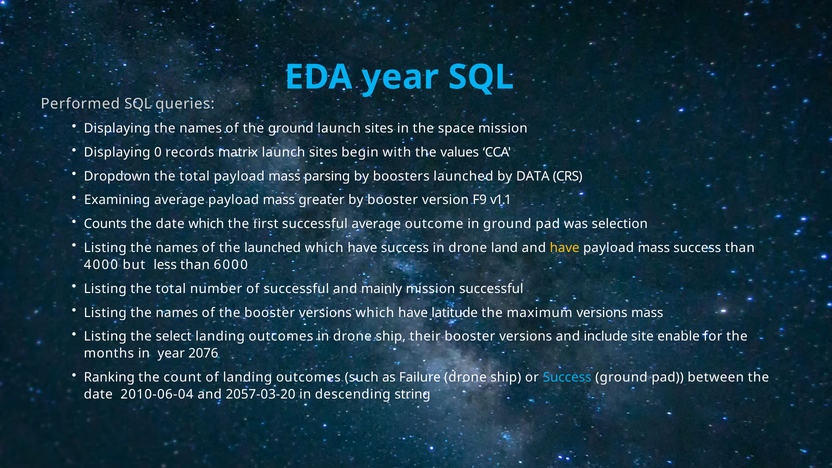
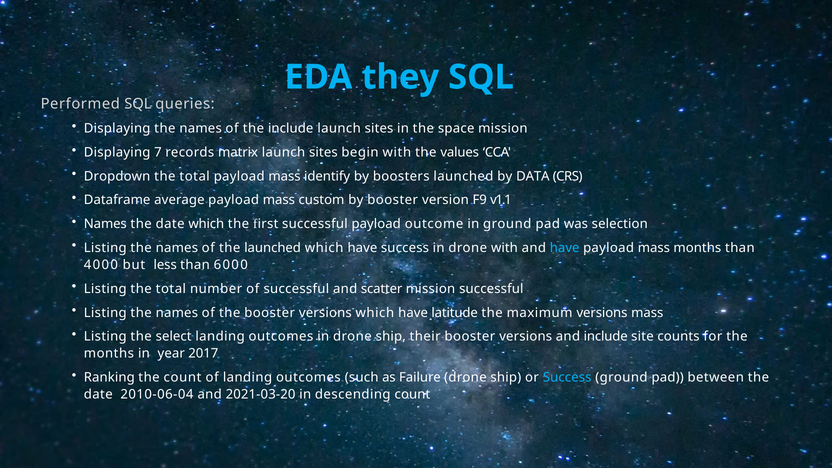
EDA year: year -> they
the ground: ground -> include
0: 0 -> 7
parsing: parsing -> identify
Examining: Examining -> Dataframe
greater: greater -> custom
Counts at (105, 224): Counts -> Names
successful average: average -> payload
drone land: land -> with
have at (565, 248) colour: yellow -> light blue
mass success: success -> months
mainly: mainly -> scatter
enable: enable -> counts
2076: 2076 -> 2017
2057-03-20: 2057-03-20 -> 2021-03-20
descending string: string -> count
